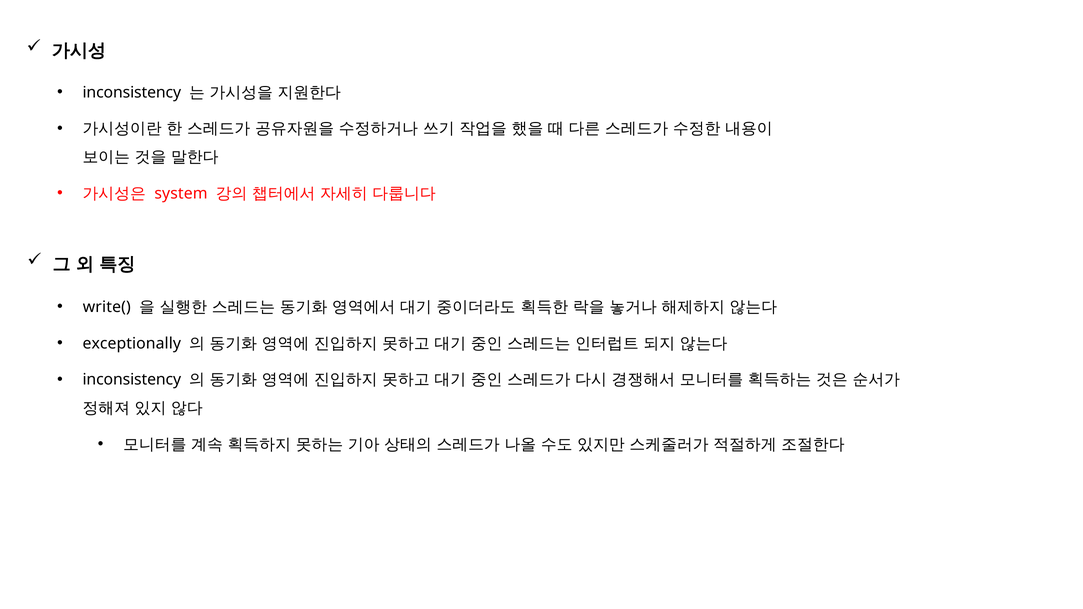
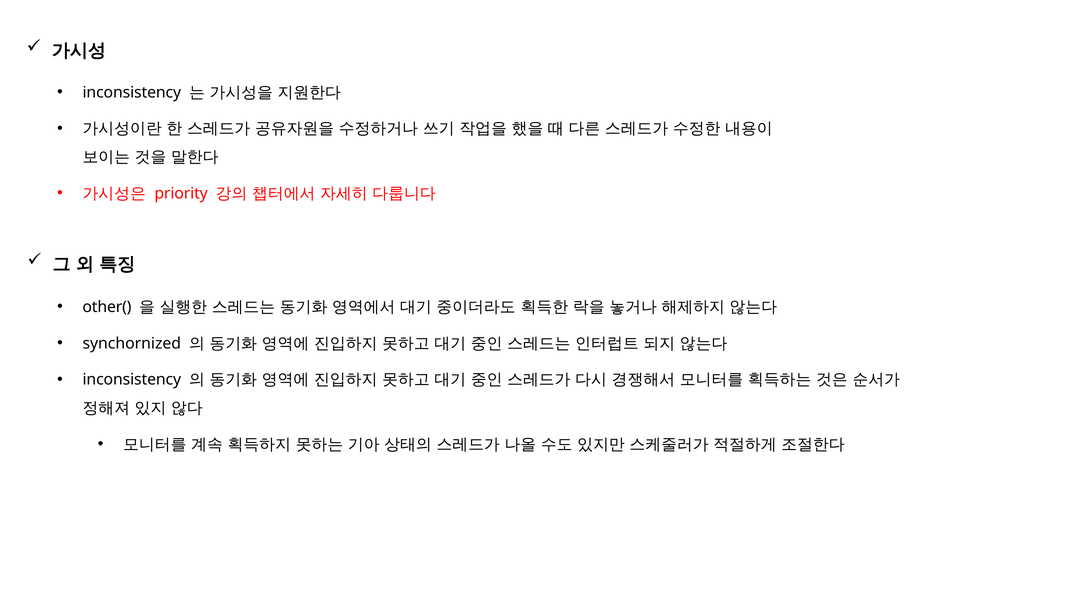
system: system -> priority
write(: write( -> other(
exceptionally: exceptionally -> synchornized
